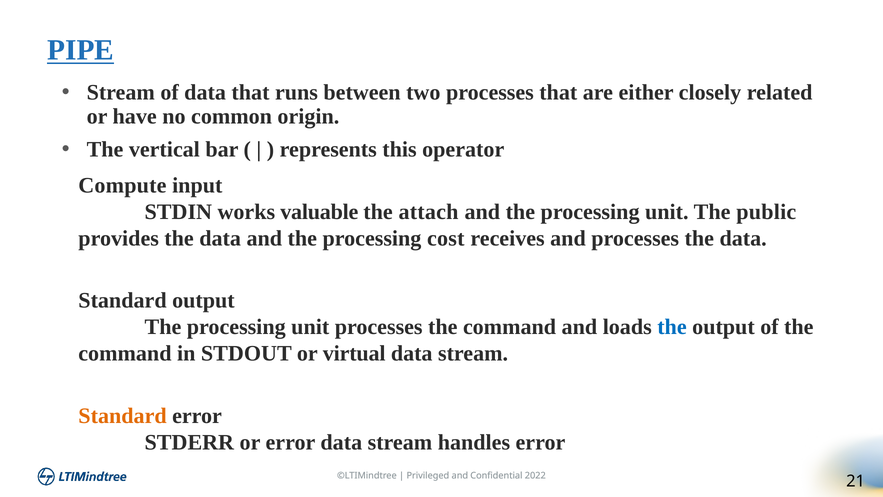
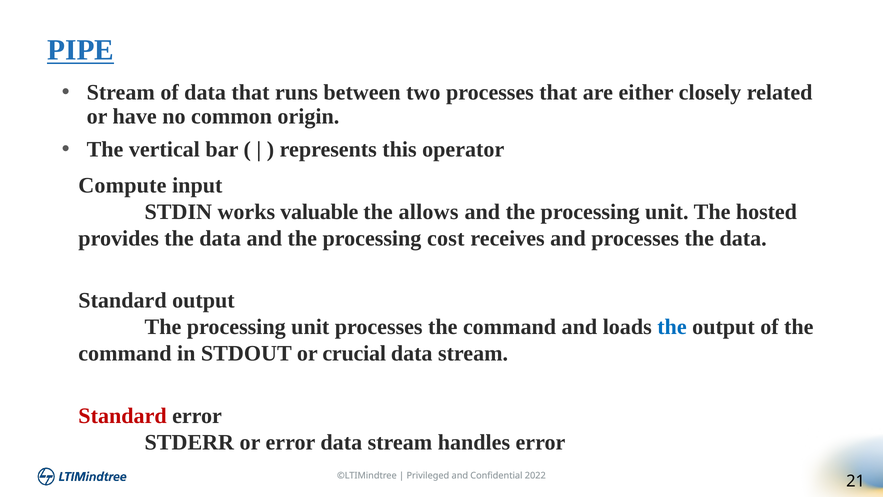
attach: attach -> allows
public: public -> hosted
virtual: virtual -> crucial
Standard at (123, 416) colour: orange -> red
